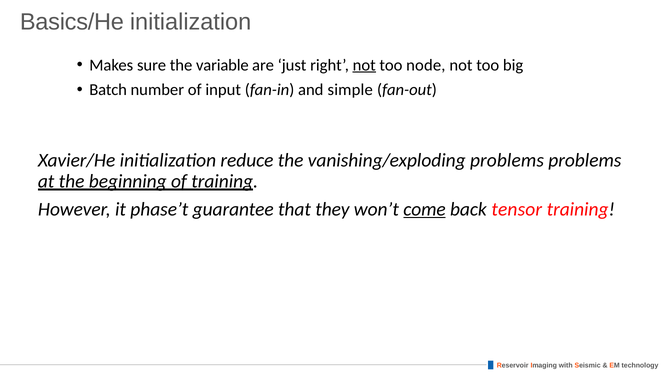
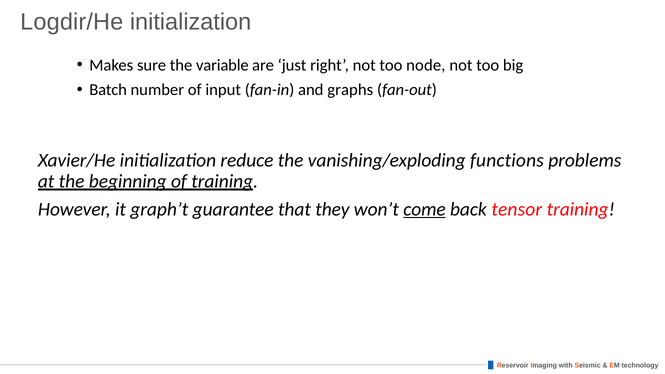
Basics/He: Basics/He -> Logdir/He
not at (364, 65) underline: present -> none
simple: simple -> graphs
vanishing/exploding problems: problems -> functions
phase’t: phase’t -> graph’t
